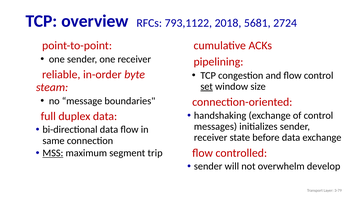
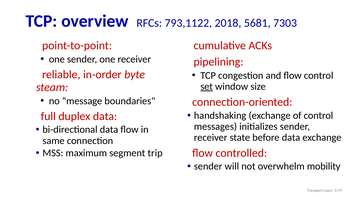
2724: 2724 -> 7303
MSS underline: present -> none
develop: develop -> mobility
